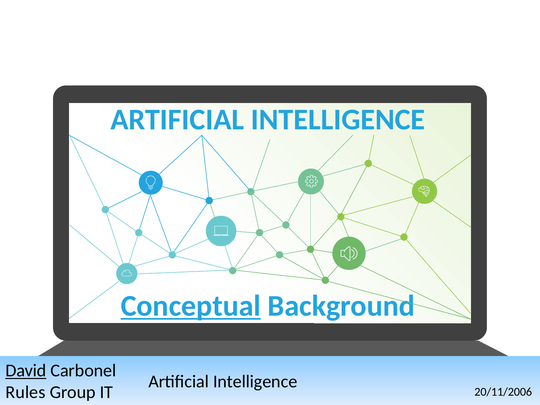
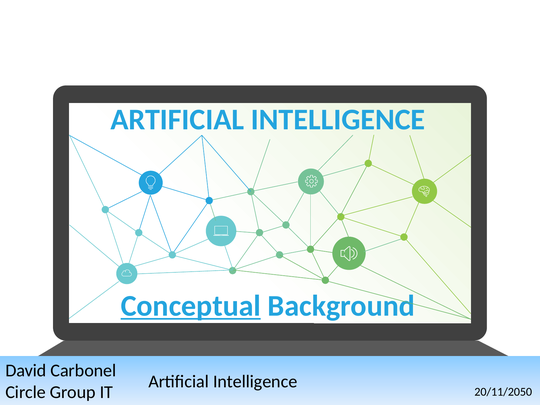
David underline: present -> none
Rules: Rules -> Circle
20/11/2006: 20/11/2006 -> 20/11/2050
